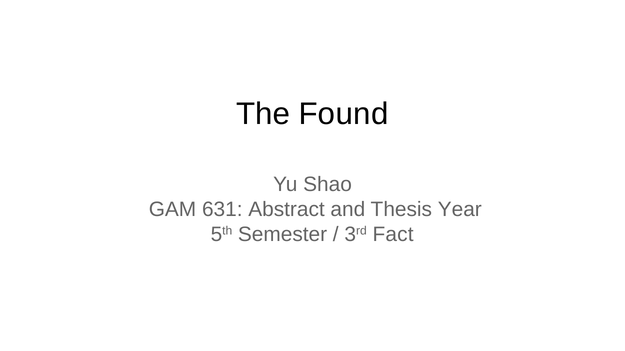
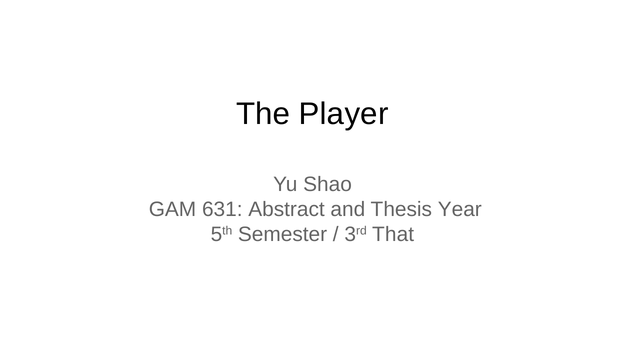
Found: Found -> Player
Fact: Fact -> That
